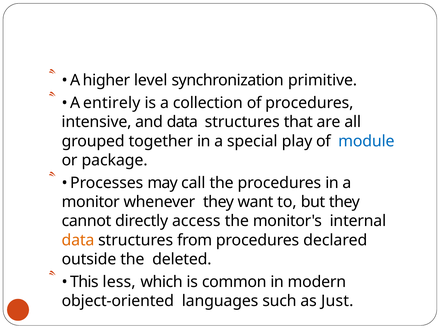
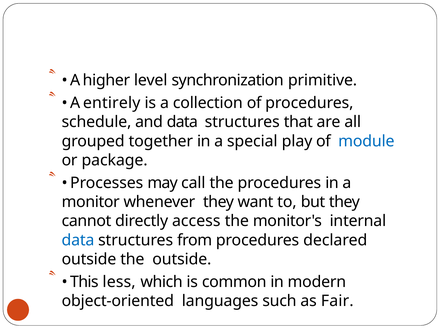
intensive: intensive -> schedule
data at (78, 240) colour: orange -> blue
the deleted: deleted -> outside
Just: Just -> Fair
